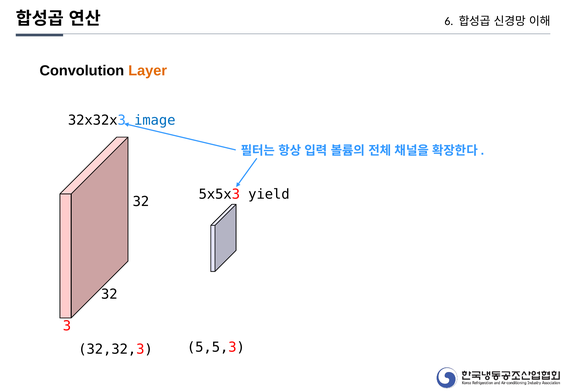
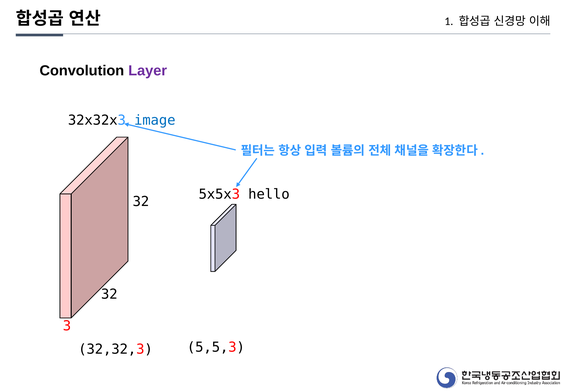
6: 6 -> 1
Layer colour: orange -> purple
yield: yield -> hello
